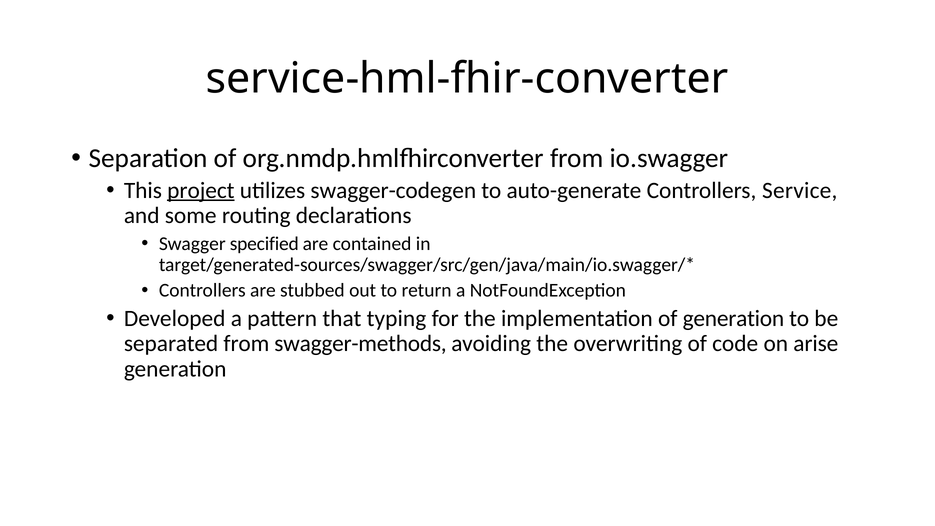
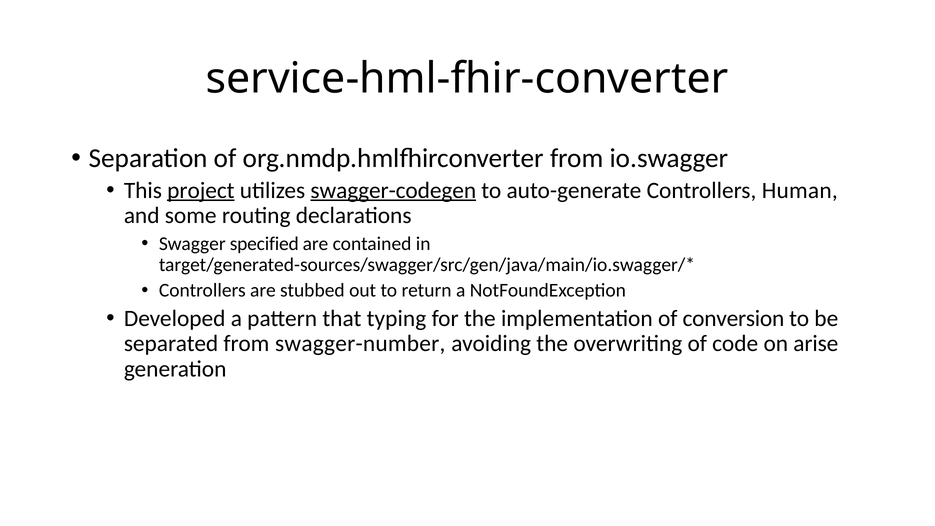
swagger-codegen underline: none -> present
Service: Service -> Human
of generation: generation -> conversion
swagger-methods: swagger-methods -> swagger-number
